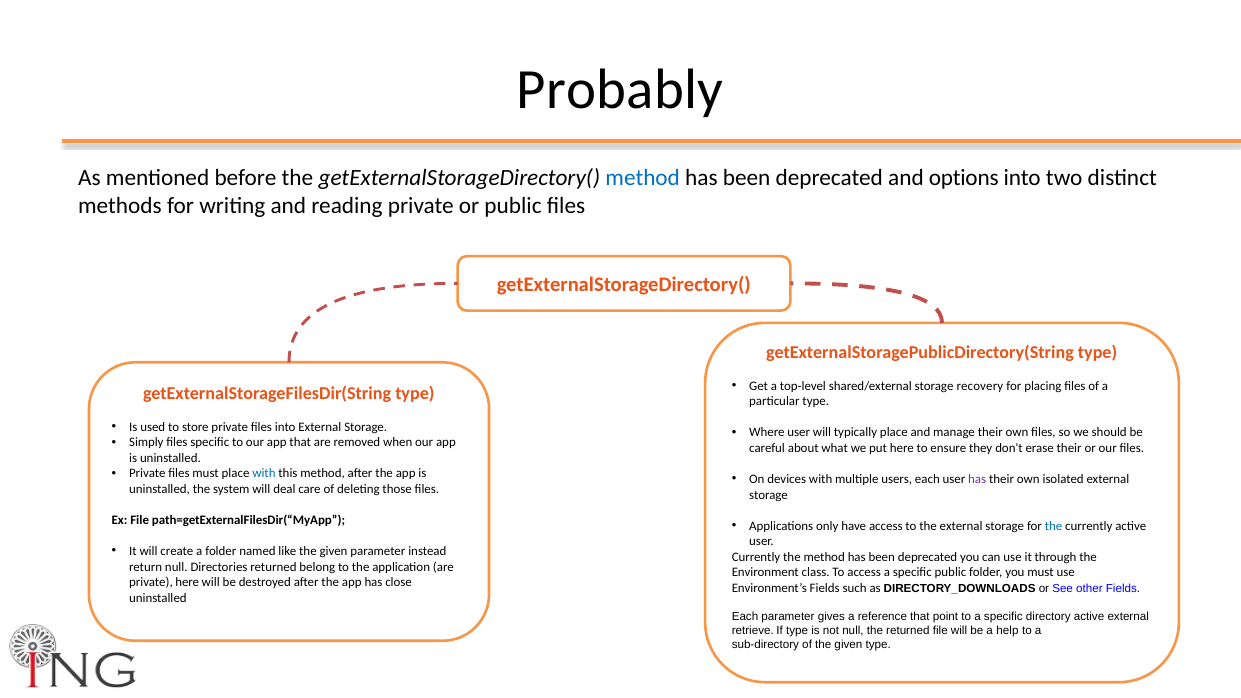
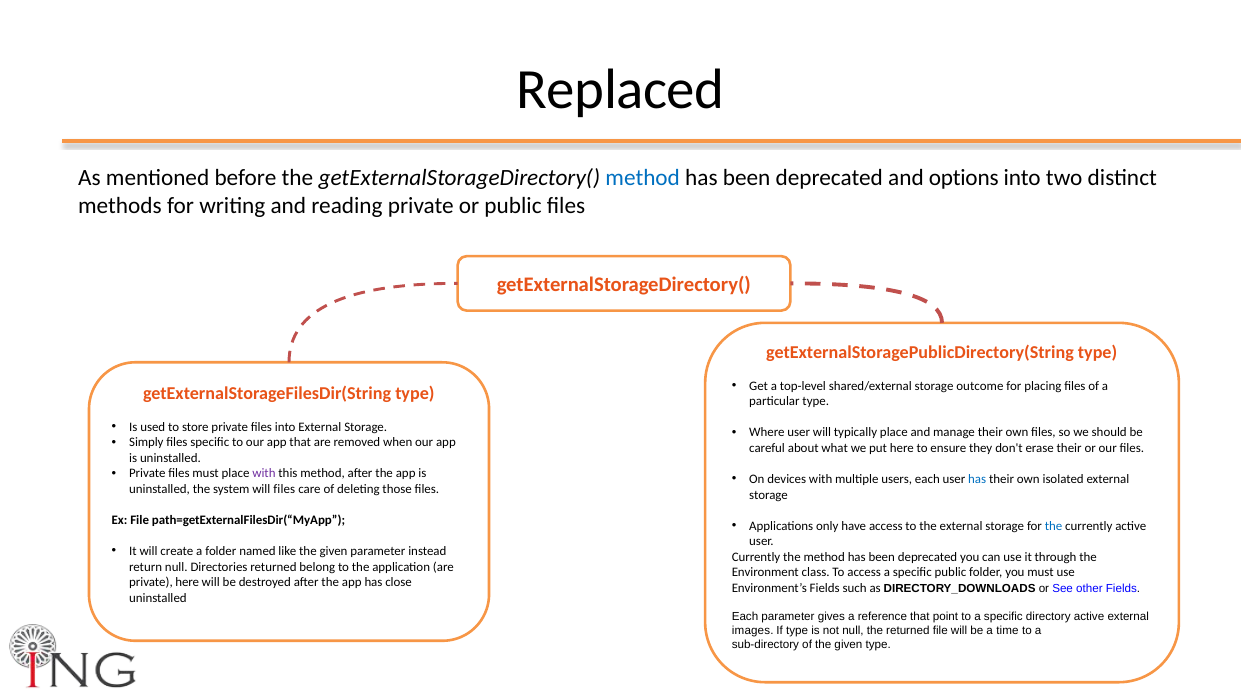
Probably: Probably -> Replaced
recovery: recovery -> outcome
with at (264, 474) colour: blue -> purple
has at (977, 479) colour: purple -> blue
will deal: deal -> files
retrieve: retrieve -> images
help: help -> time
